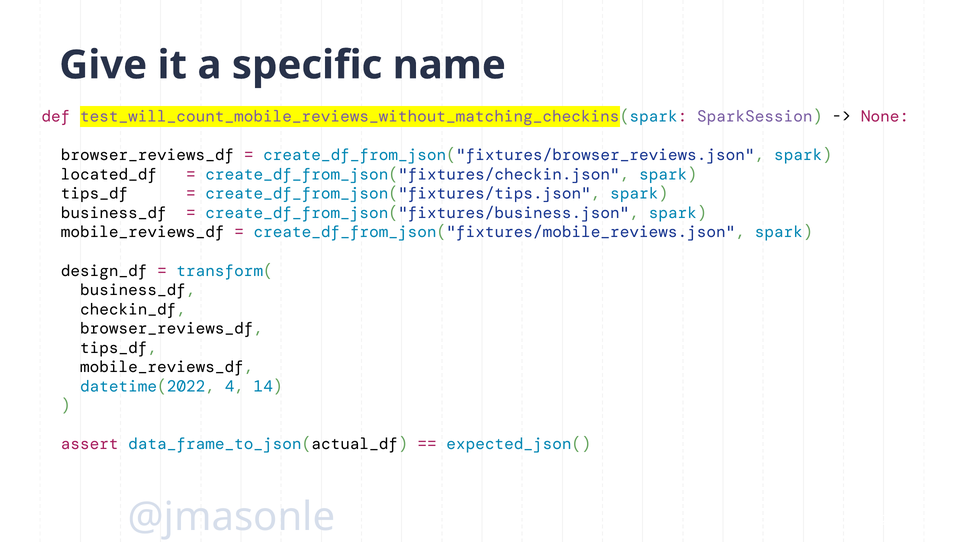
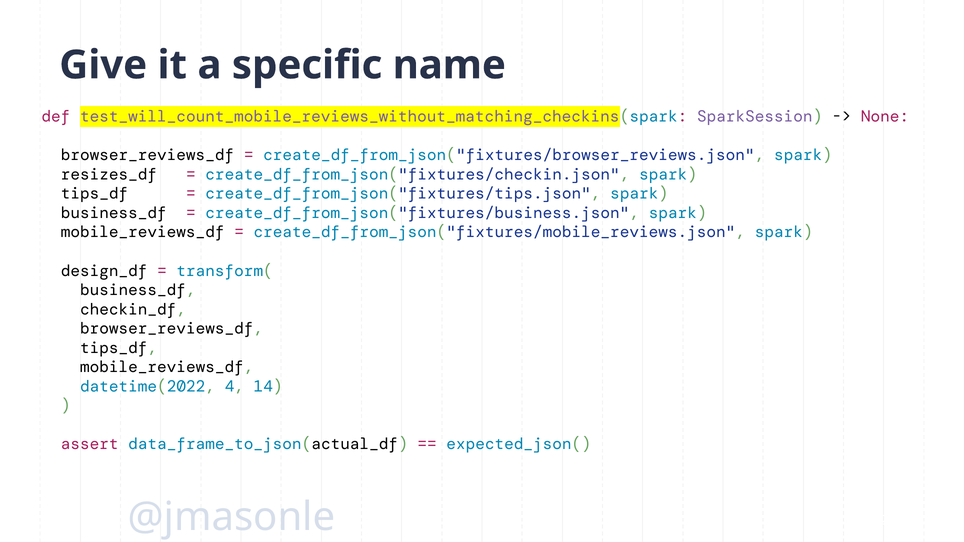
located_df: located_df -> resizes_df
